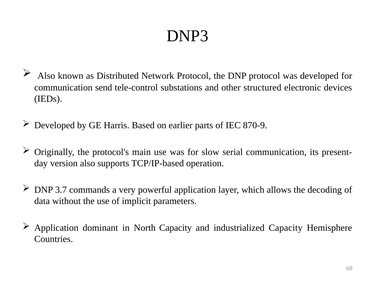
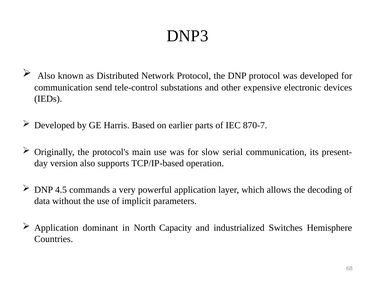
structured: structured -> expensive
870-9: 870-9 -> 870-7
3.7: 3.7 -> 4.5
industrialized Capacity: Capacity -> Switches
